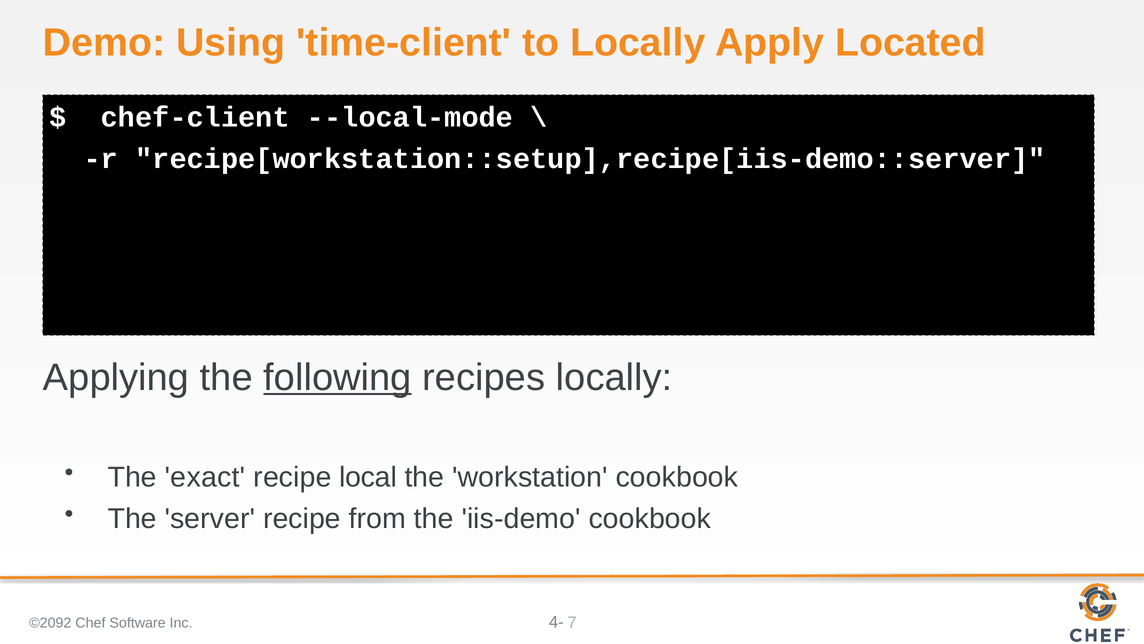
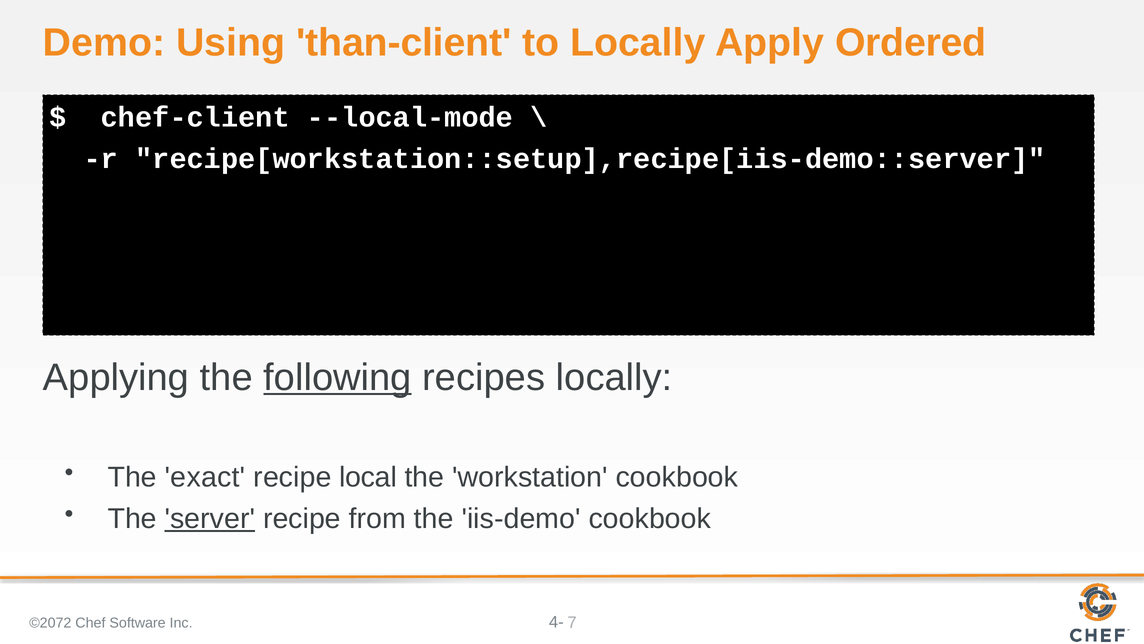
time-client: time-client -> than-client
Located: Located -> Ordered
server underline: none -> present
©2092: ©2092 -> ©2072
